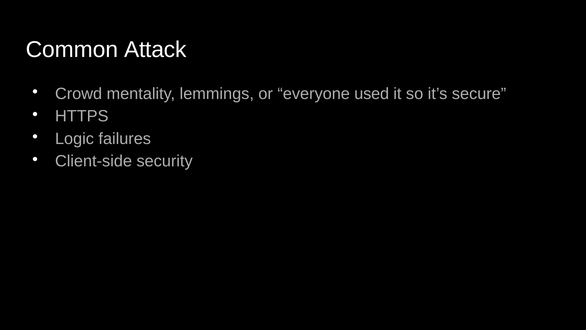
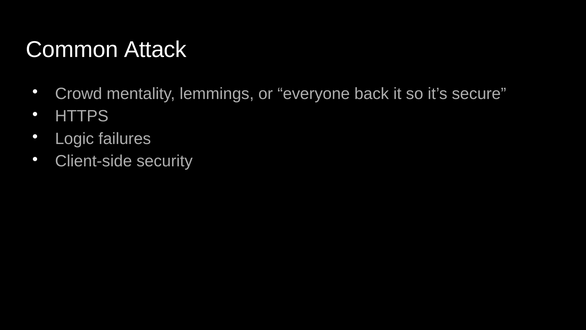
used: used -> back
